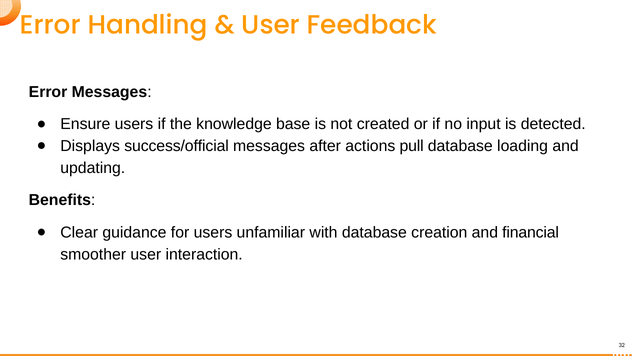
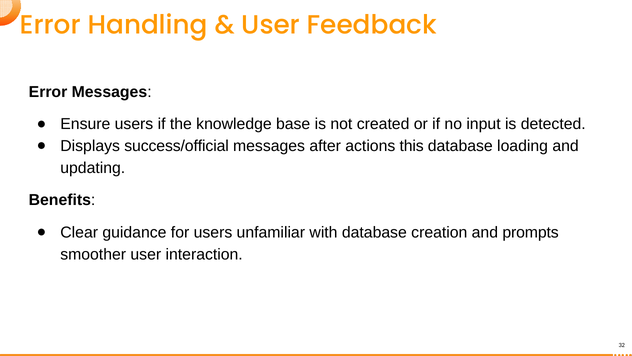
pull: pull -> this
financial: financial -> prompts
